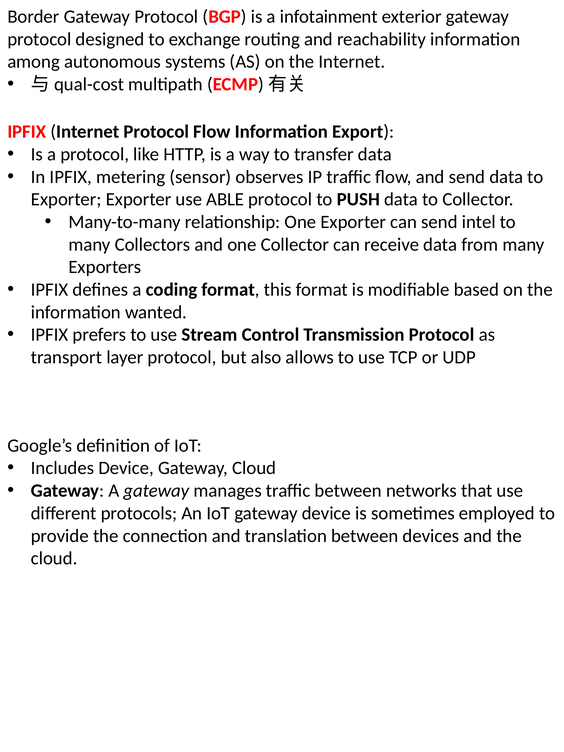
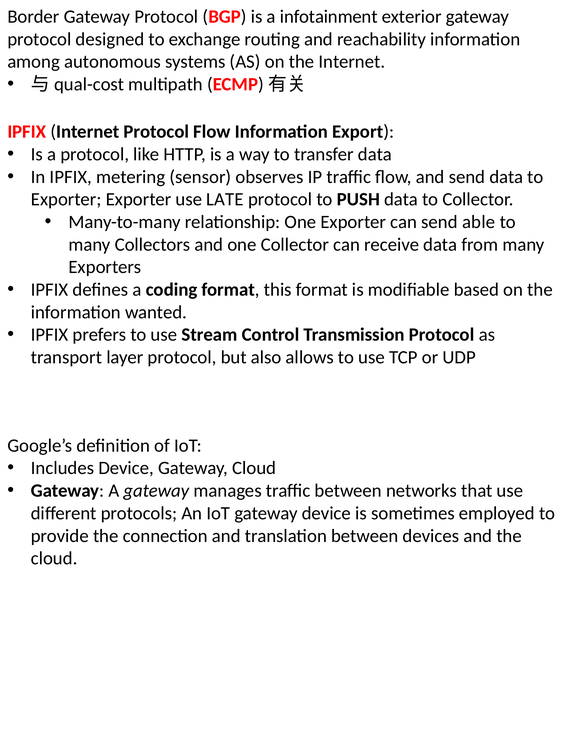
ABLE: ABLE -> LATE
intel: intel -> able
